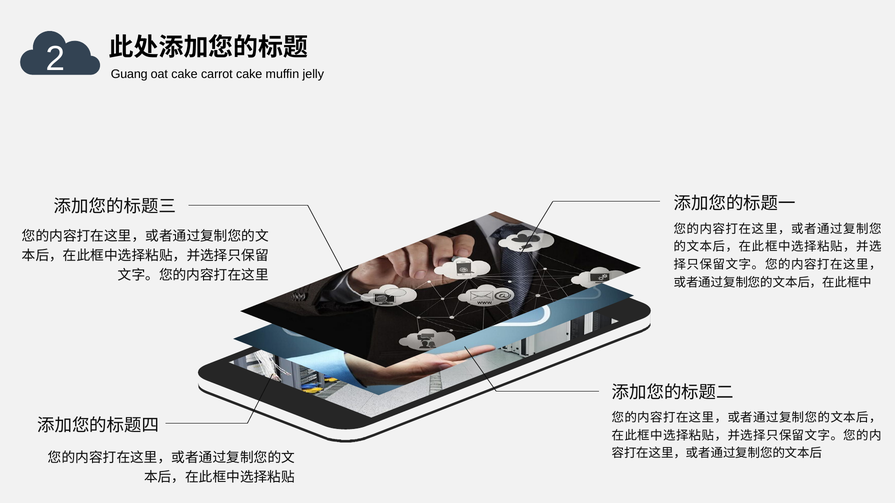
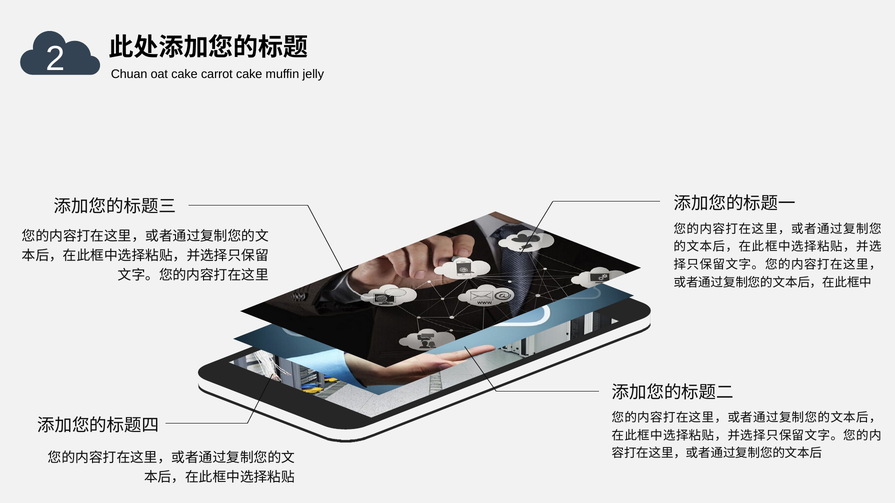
Guang: Guang -> Chuan
